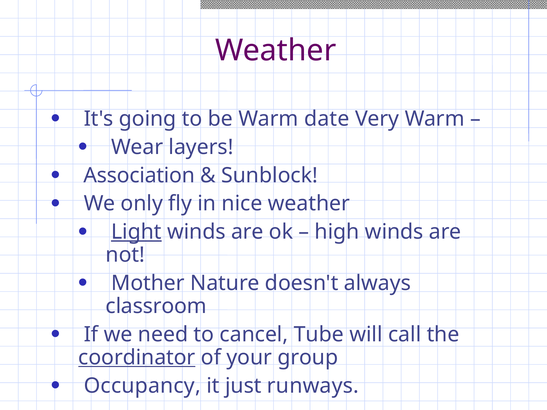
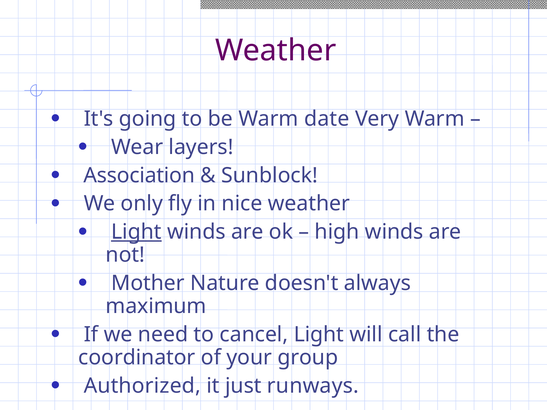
classroom: classroom -> maximum
cancel Tube: Tube -> Light
coordinator underline: present -> none
Occupancy: Occupancy -> Authorized
